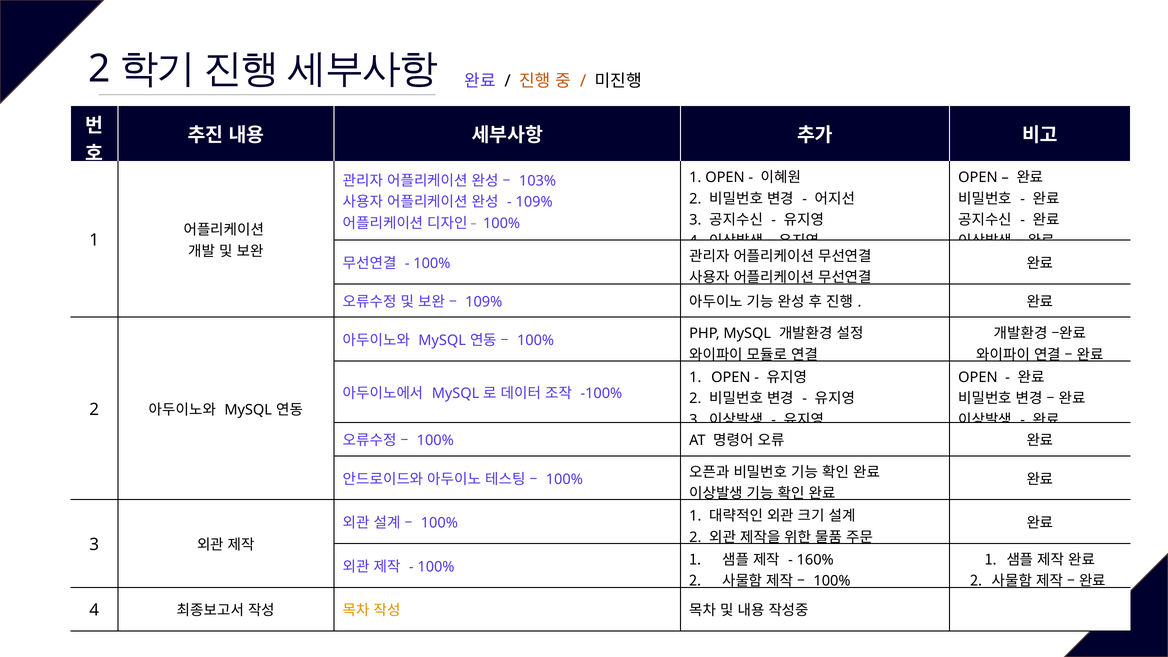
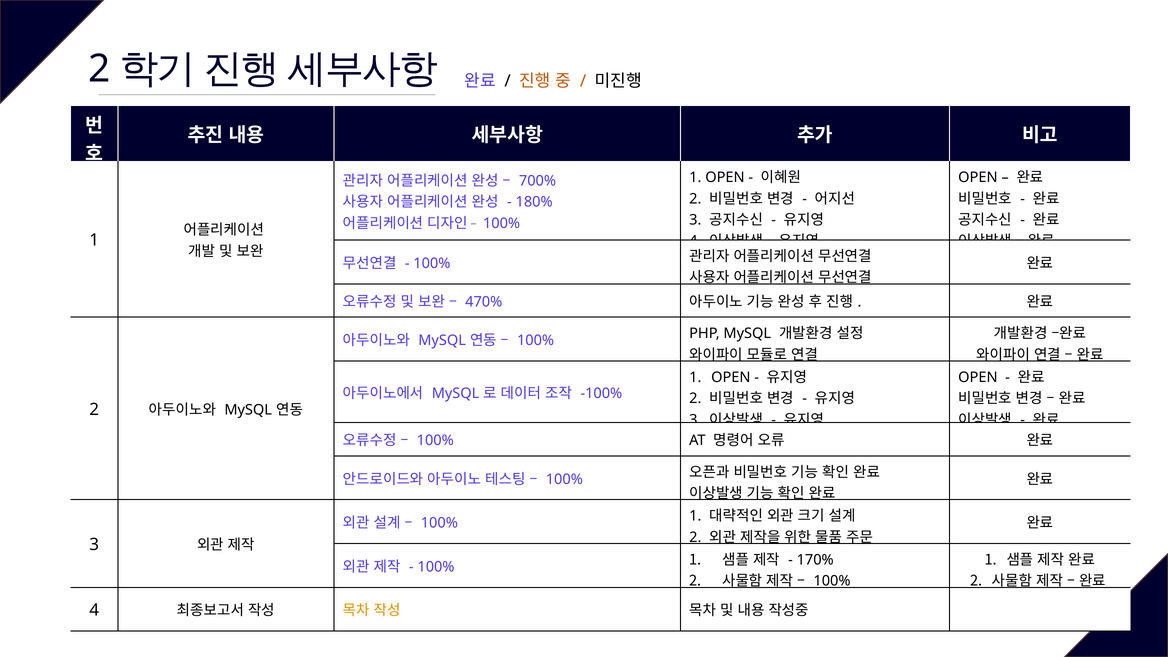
103%: 103% -> 700%
109% at (534, 202): 109% -> 180%
109% at (484, 302): 109% -> 470%
160%: 160% -> 170%
